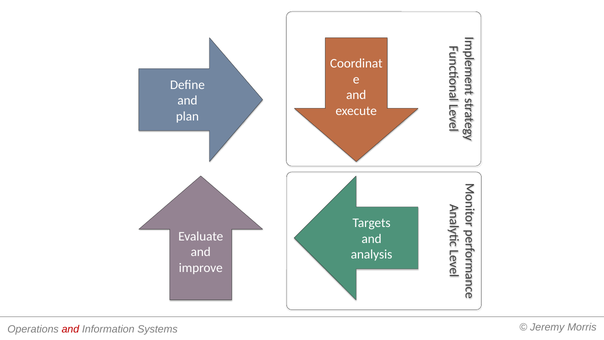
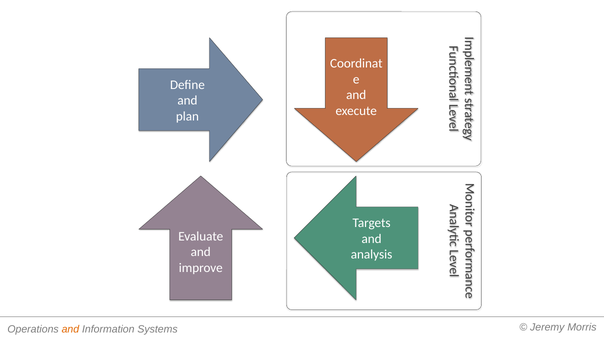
and at (70, 329) colour: red -> orange
